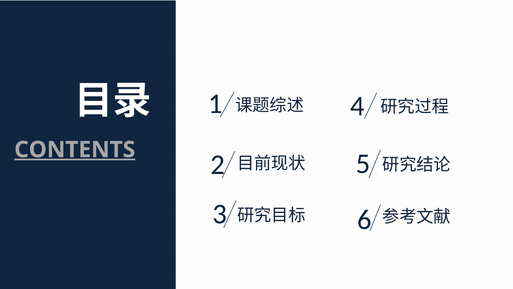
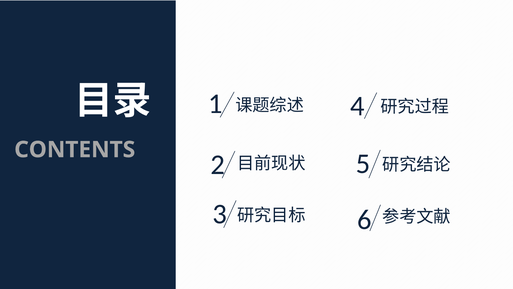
CONTENTS underline: present -> none
